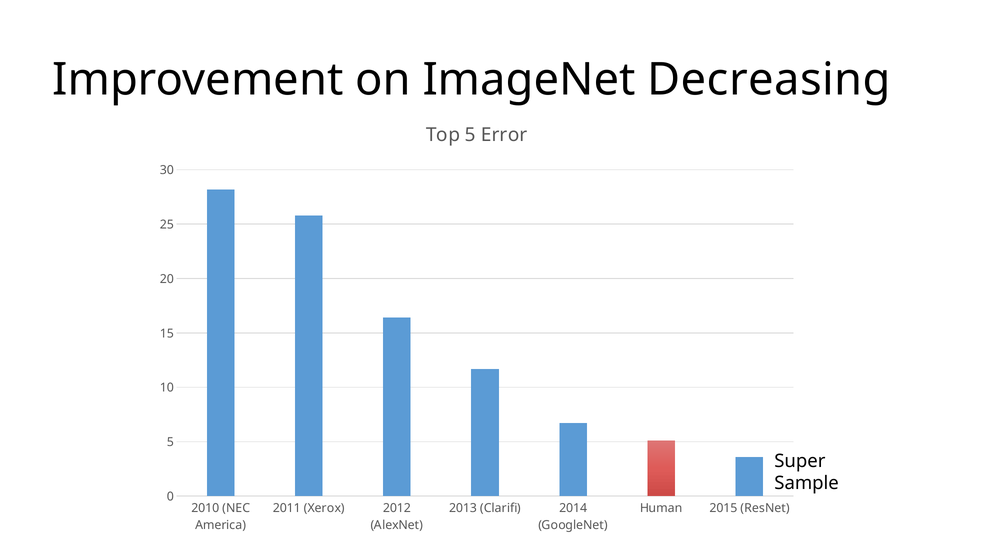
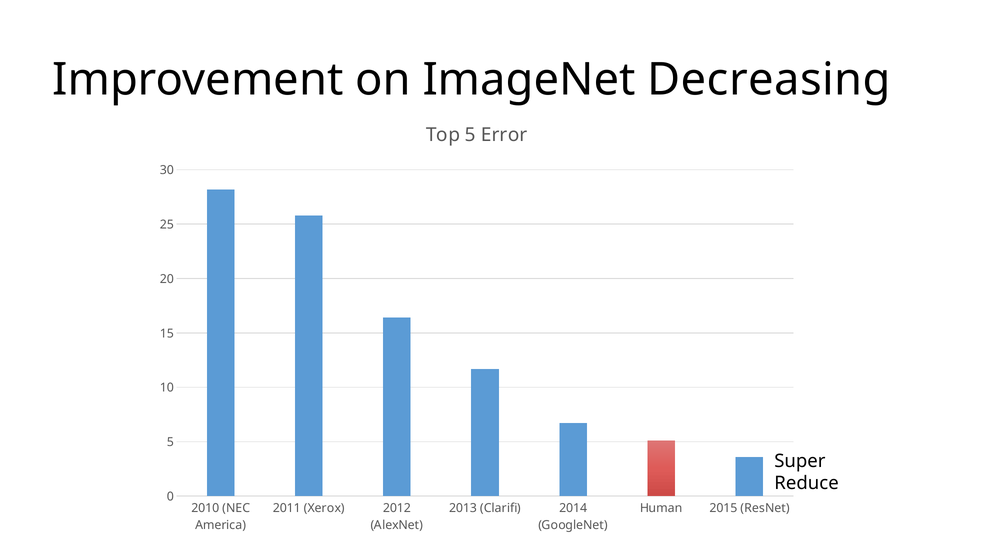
Sample: Sample -> Reduce
